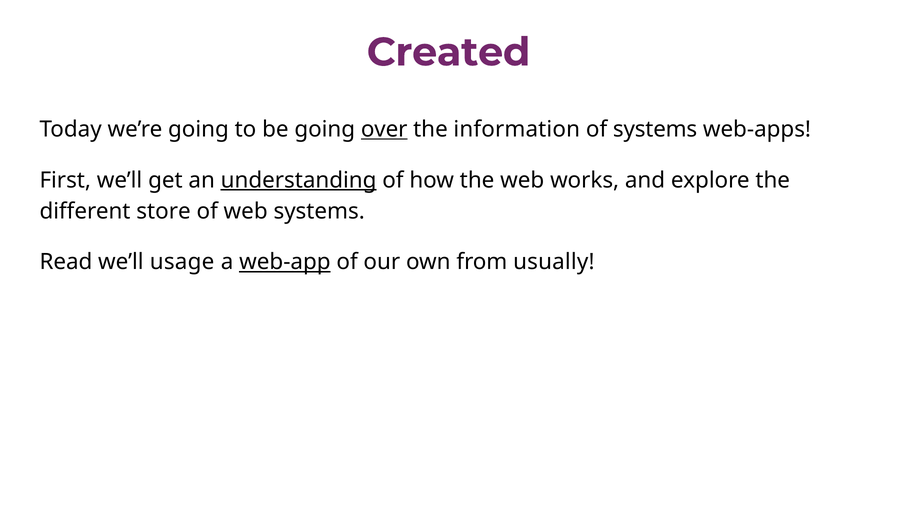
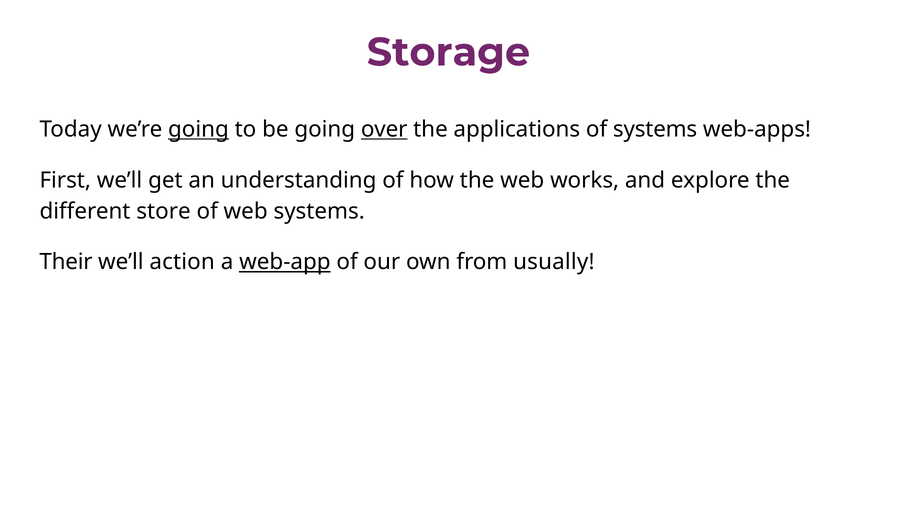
Created: Created -> Storage
going at (198, 129) underline: none -> present
information: information -> applications
understanding underline: present -> none
Read: Read -> Their
usage: usage -> action
